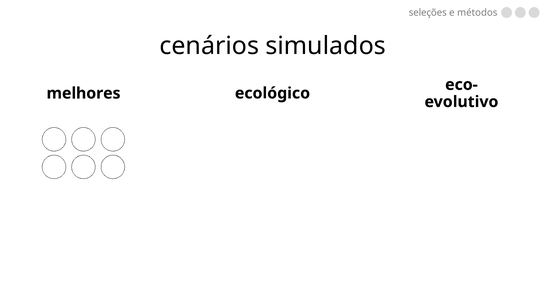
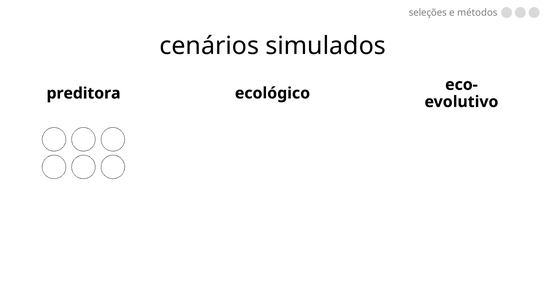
melhores: melhores -> preditora
